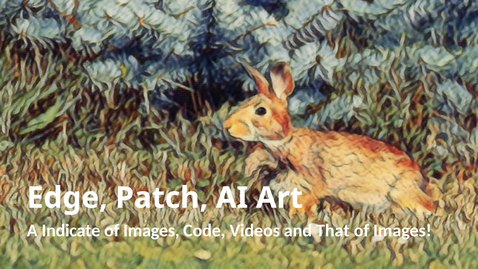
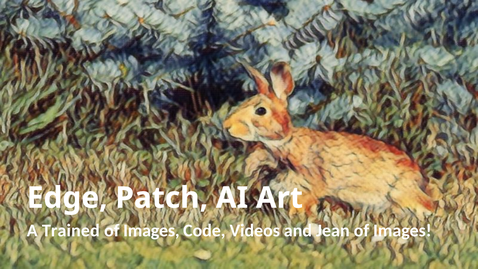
Indicate: Indicate -> Trained
That: That -> Jean
